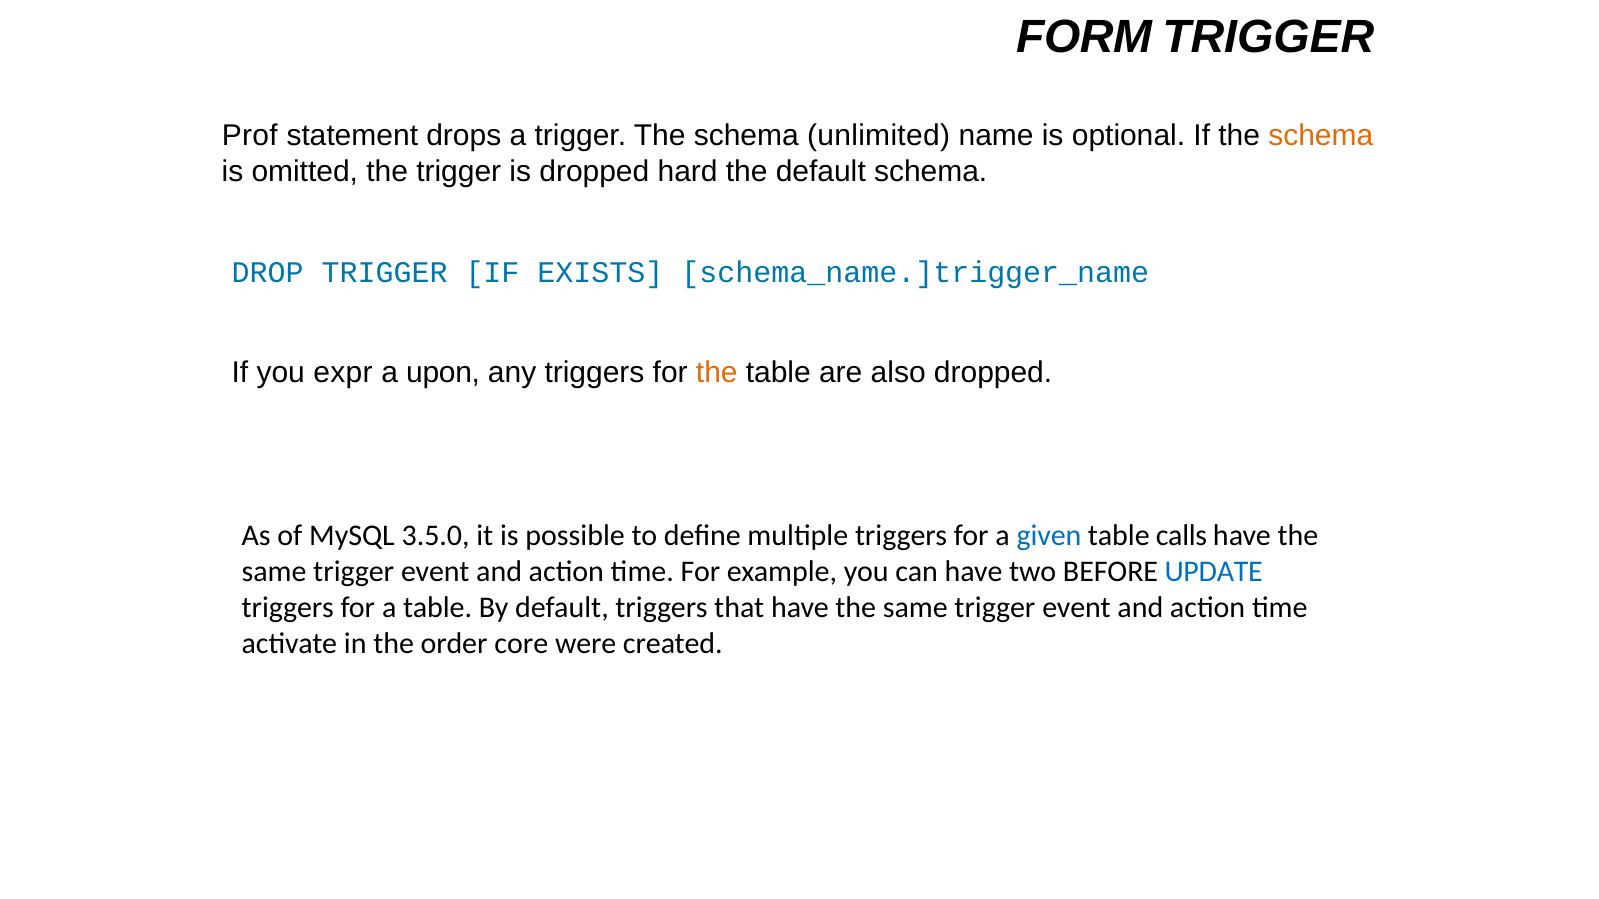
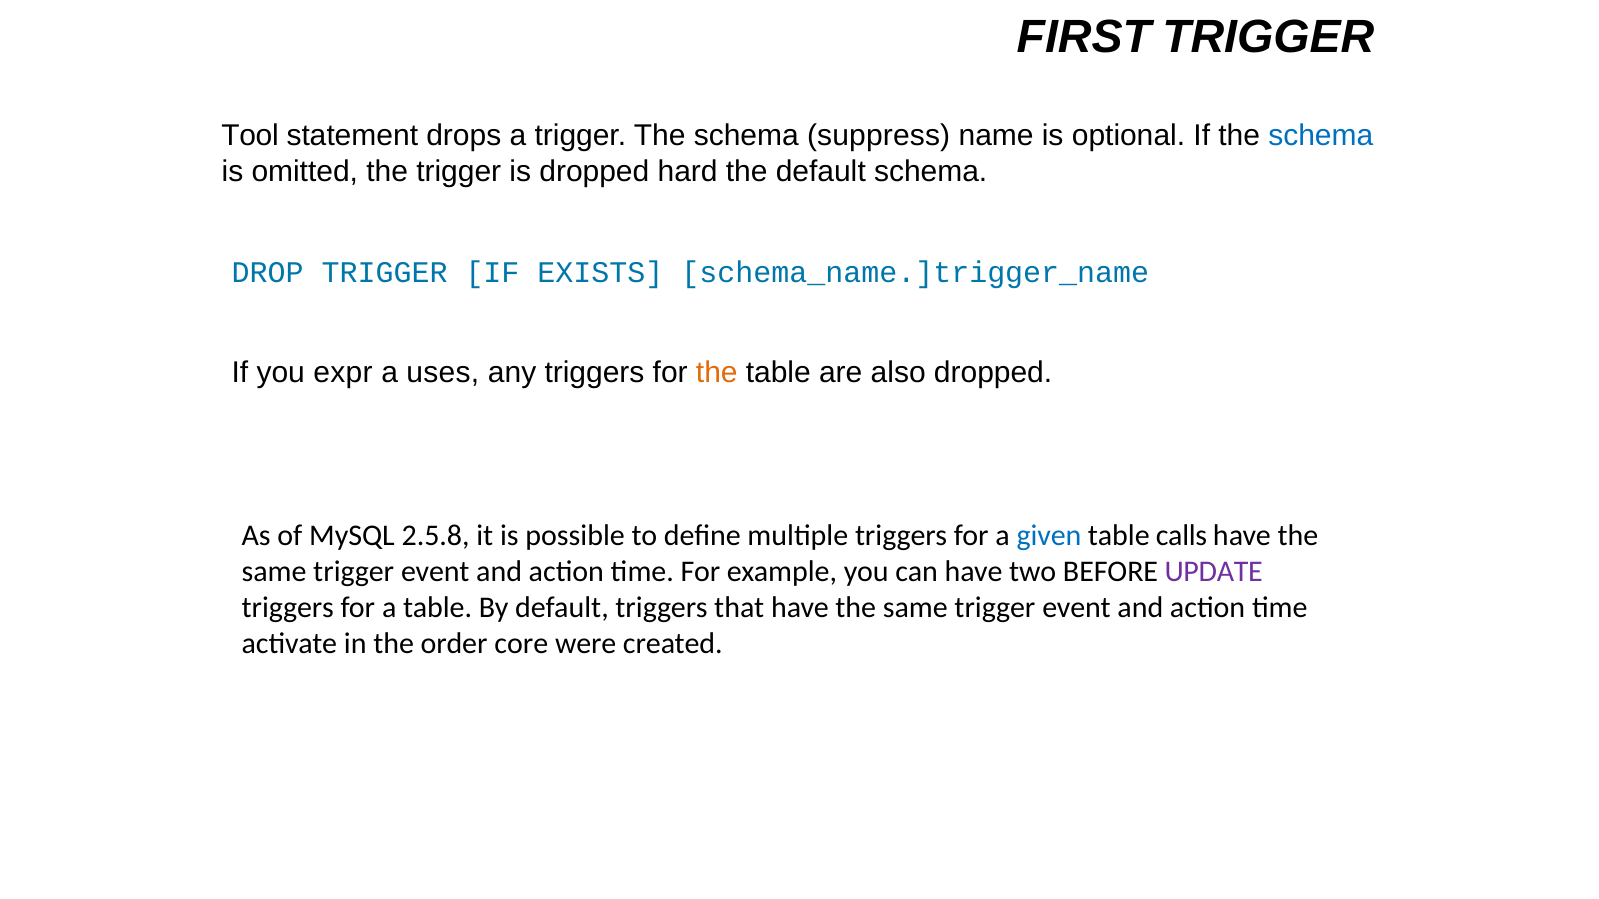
FORM: FORM -> FIRST
Prof: Prof -> Tool
unlimited: unlimited -> suppress
schema at (1321, 136) colour: orange -> blue
upon: upon -> uses
3.5.0: 3.5.0 -> 2.5.8
UPDATE colour: blue -> purple
